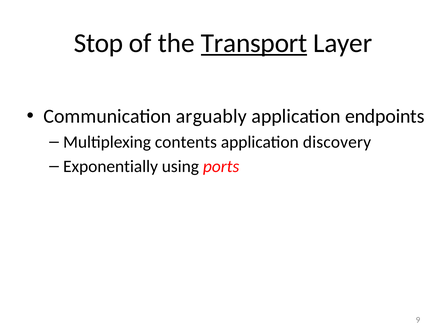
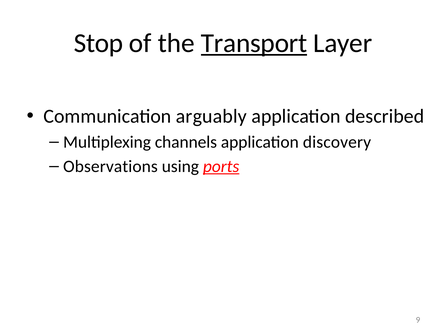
endpoints: endpoints -> described
contents: contents -> channels
Exponentially: Exponentially -> Observations
ports underline: none -> present
